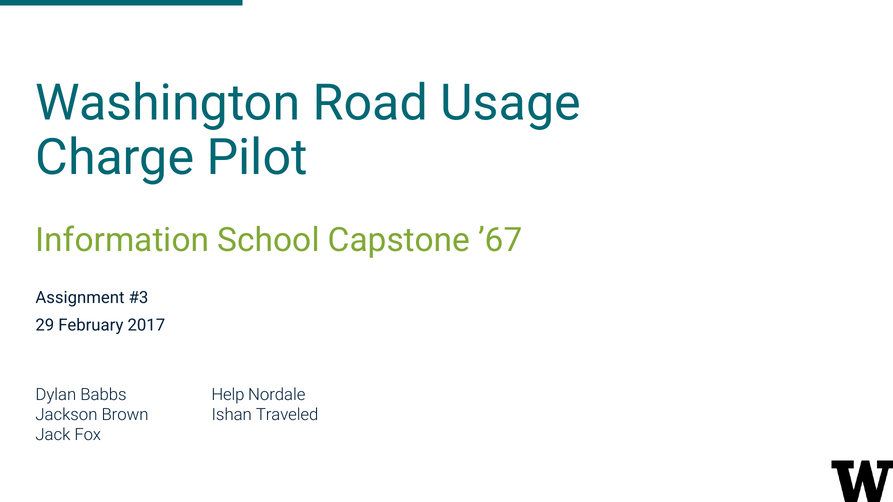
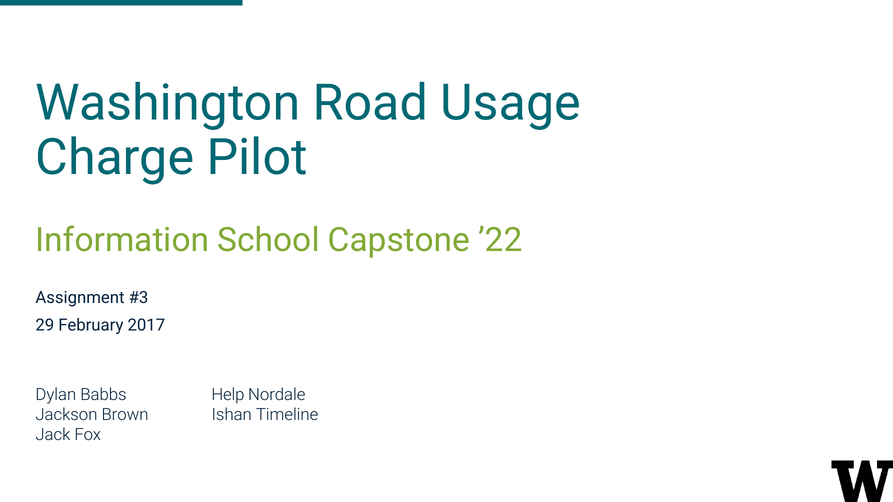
’67: ’67 -> ’22
Traveled: Traveled -> Timeline
